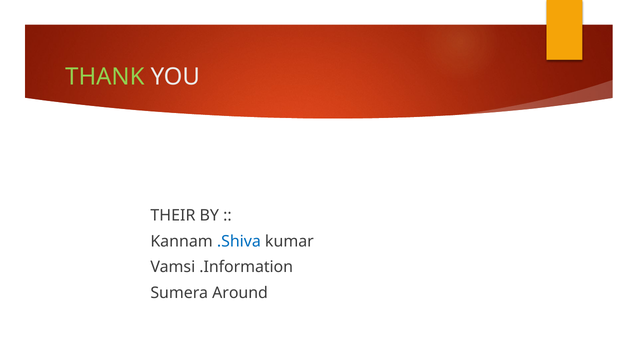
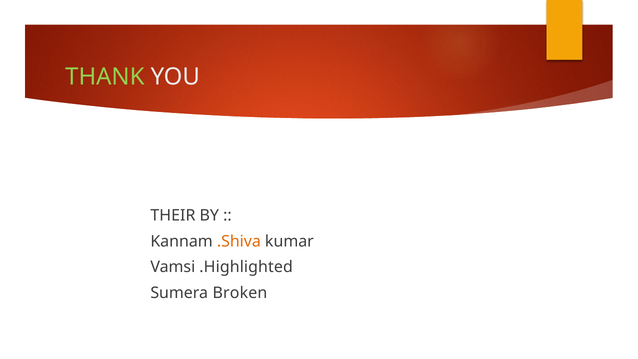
.Shiva colour: blue -> orange
.Information: .Information -> .Highlighted
Around: Around -> Broken
